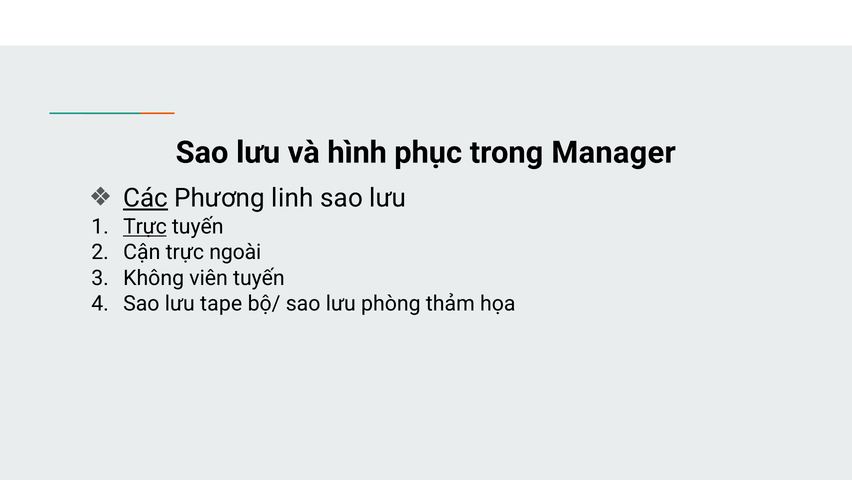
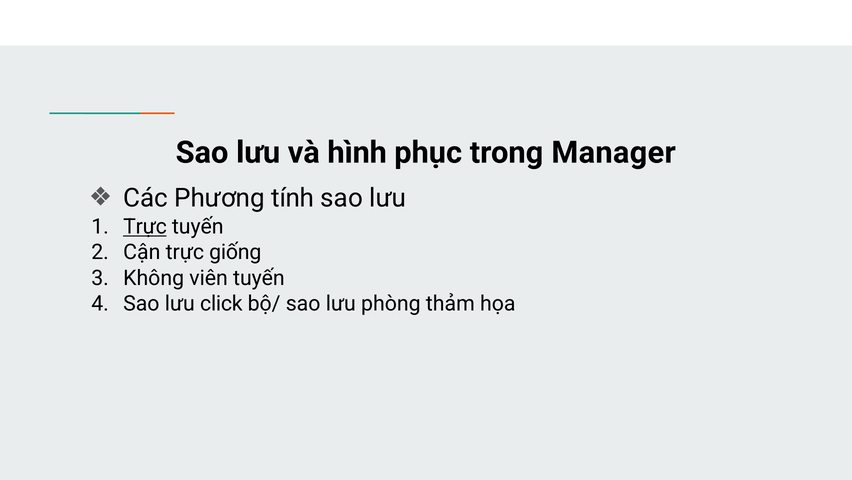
Các underline: present -> none
linh: linh -> tính
ngoài: ngoài -> giống
tape: tape -> click
